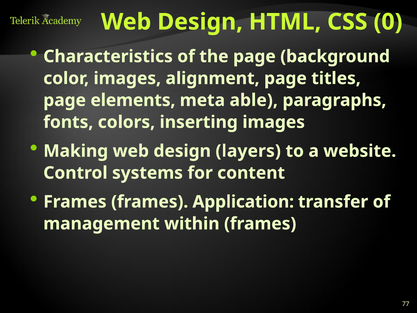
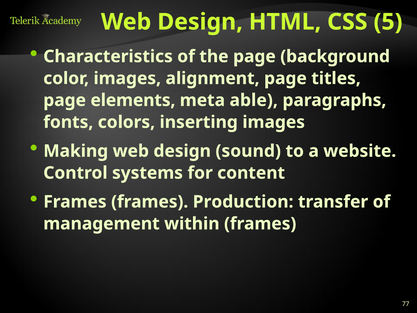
0: 0 -> 5
layers: layers -> sound
Application: Application -> Production
